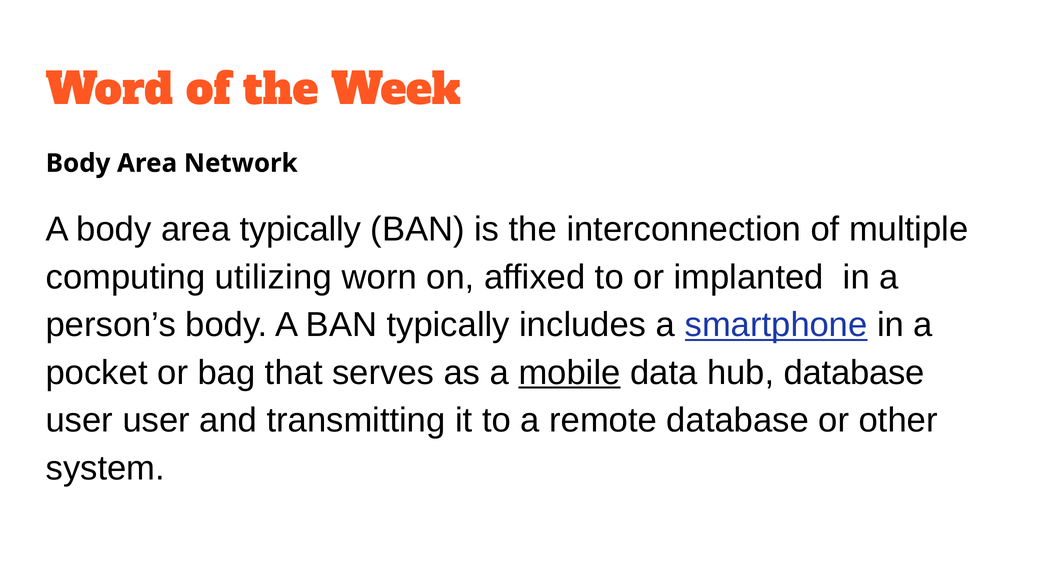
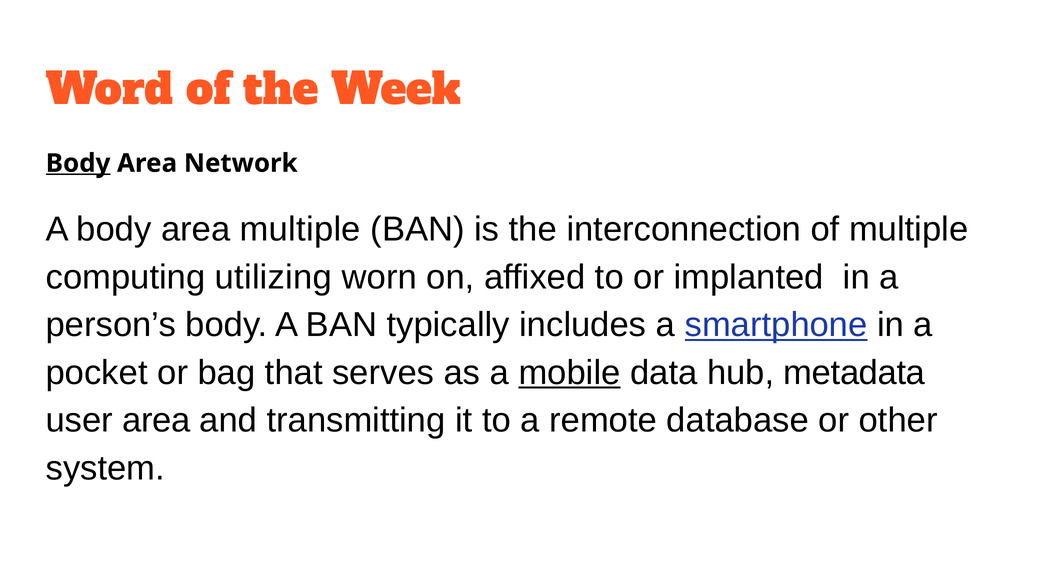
Body at (78, 163) underline: none -> present
area typically: typically -> multiple
hub database: database -> metadata
user user: user -> area
